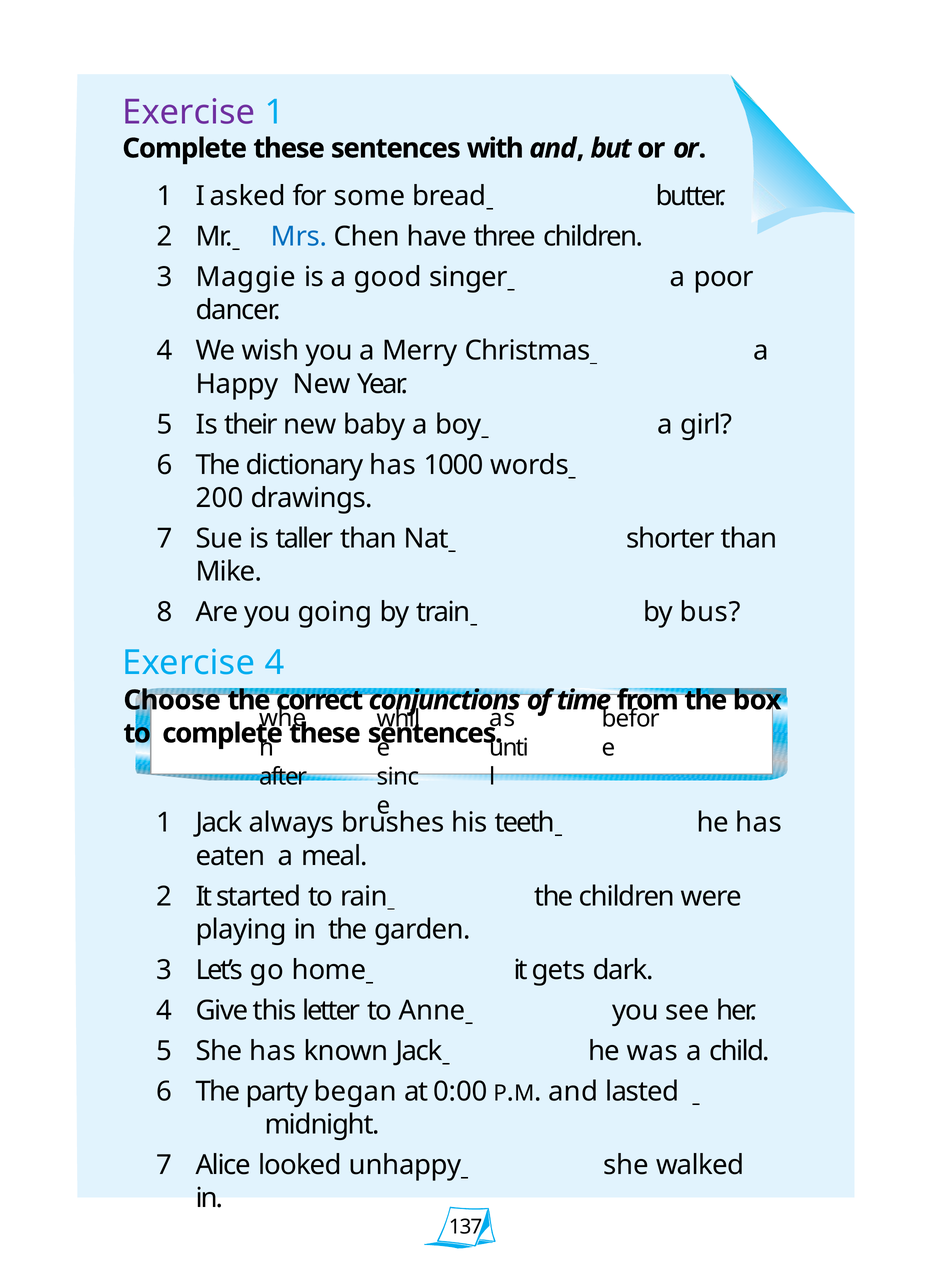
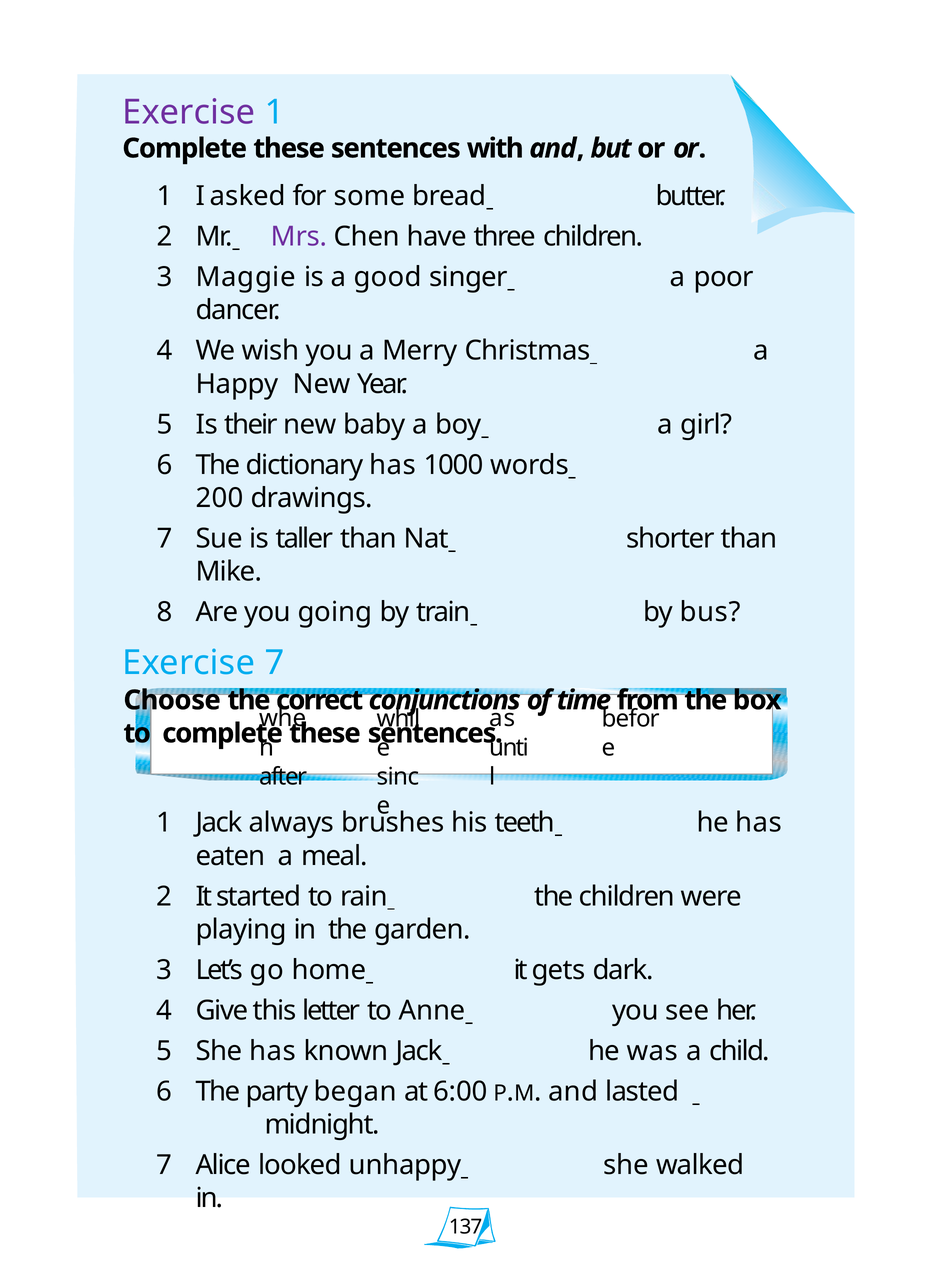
Mrs colour: blue -> purple
Exercise 4: 4 -> 7
0:00: 0:00 -> 6:00
